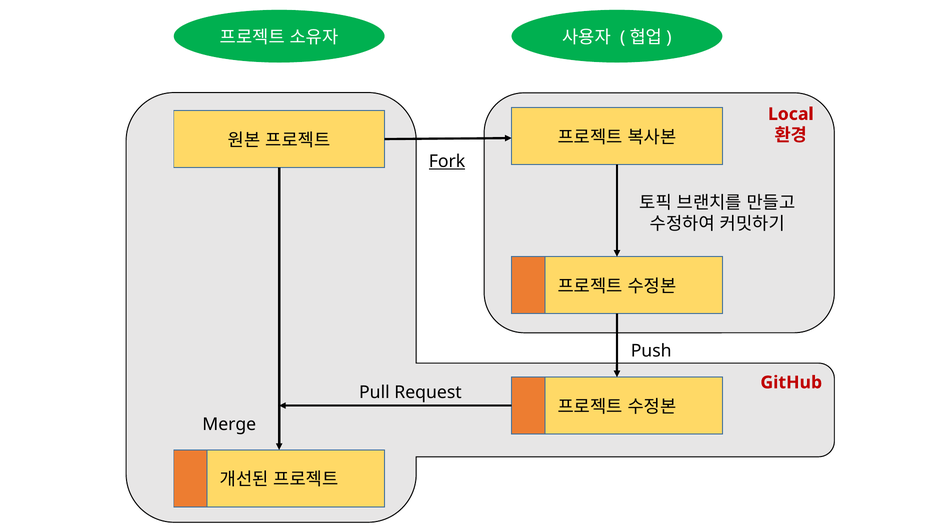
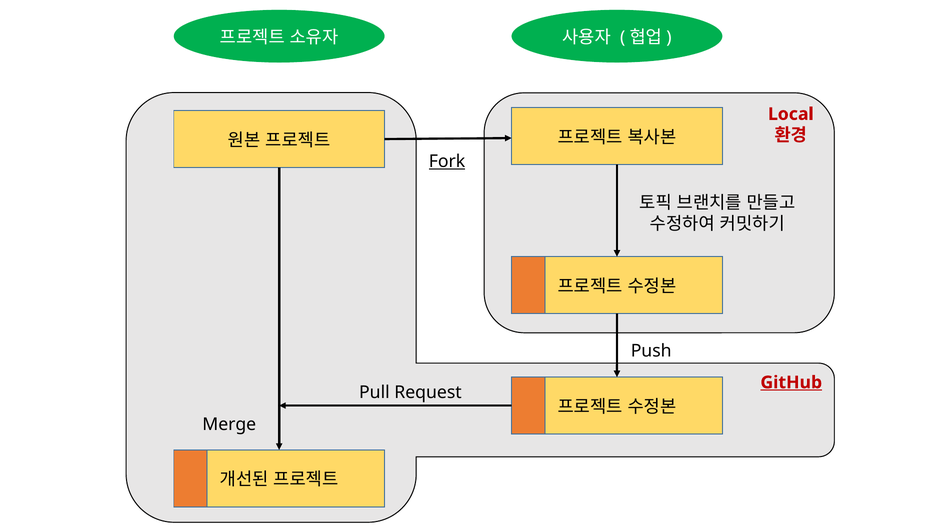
GitHub underline: none -> present
